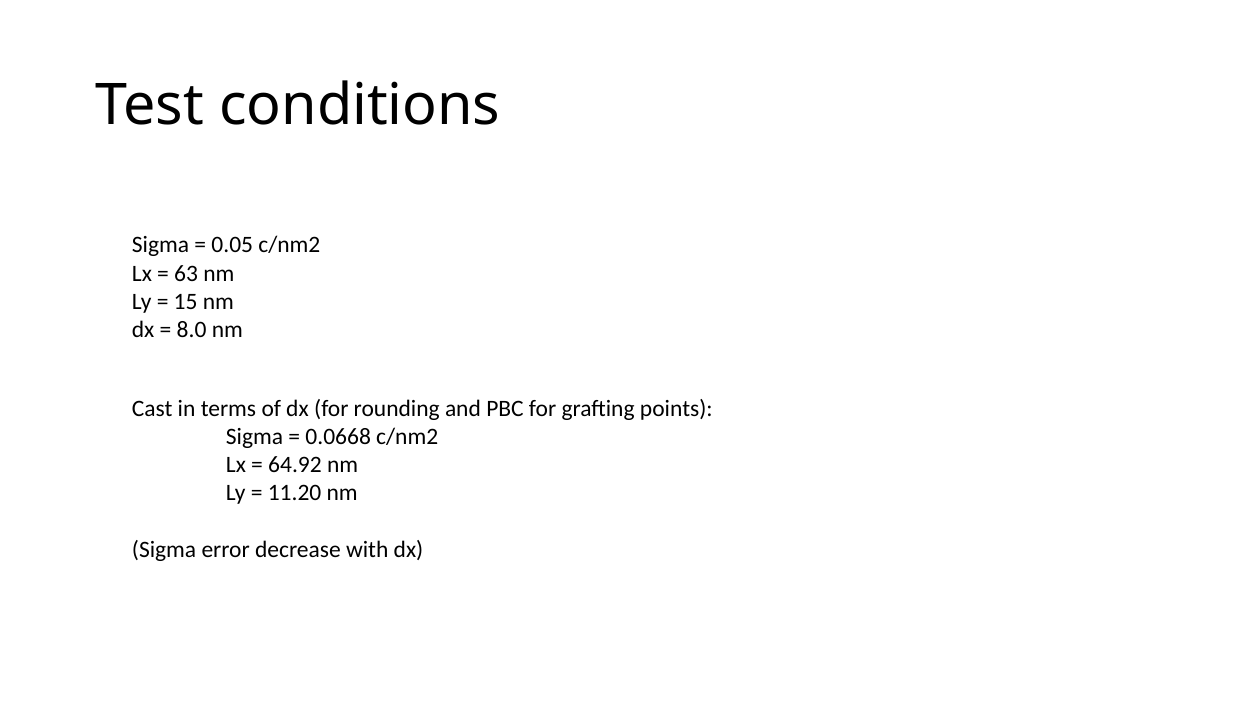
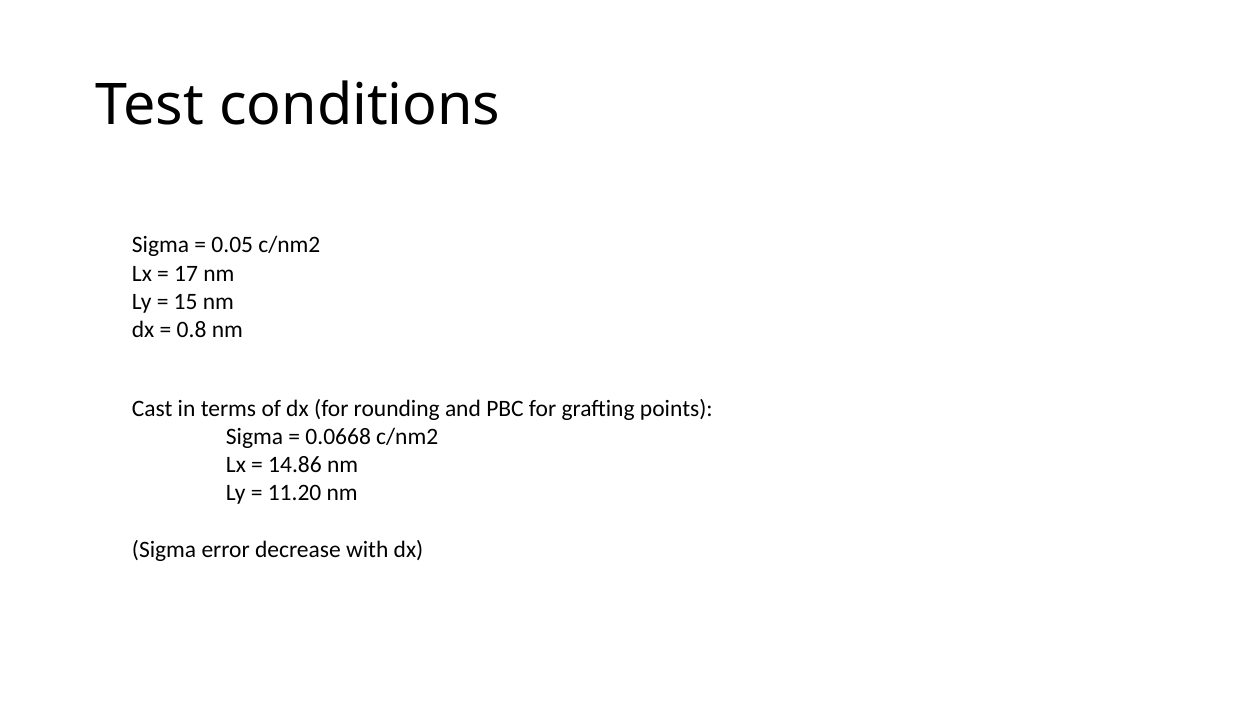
63: 63 -> 17
8.0: 8.0 -> 0.8
64.92: 64.92 -> 14.86
